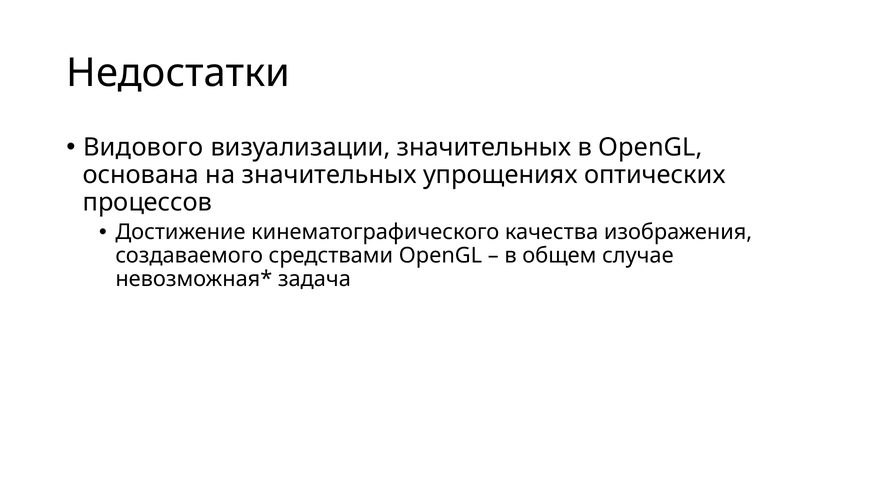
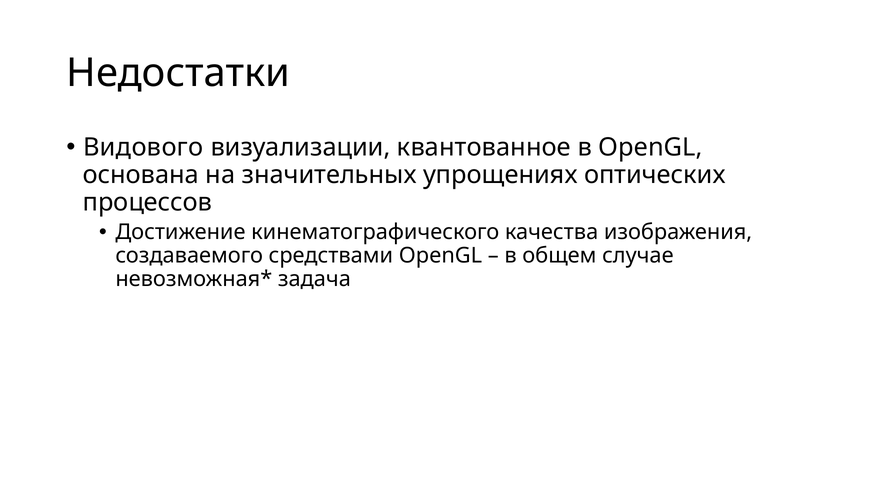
визуализации значительных: значительных -> квантованное
